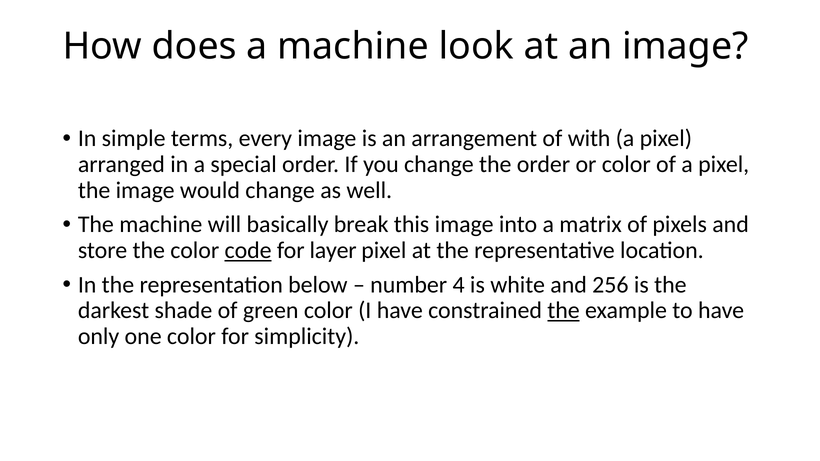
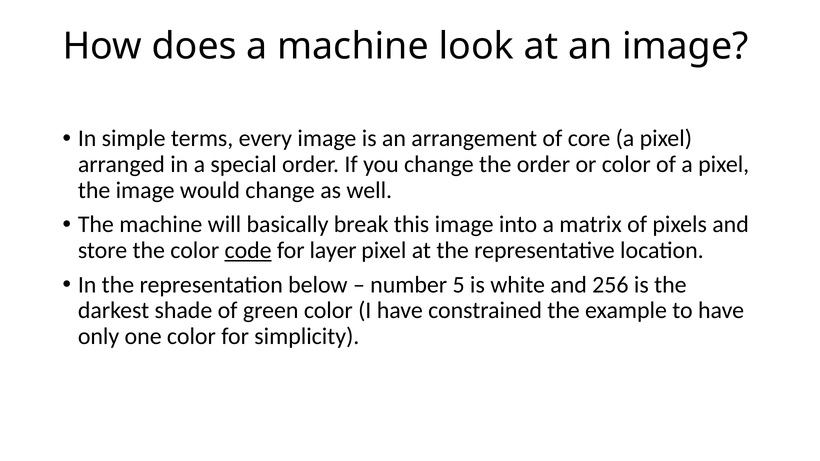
with: with -> core
4: 4 -> 5
the at (563, 311) underline: present -> none
